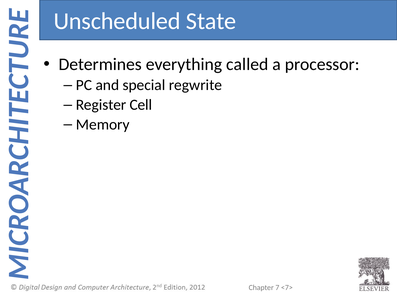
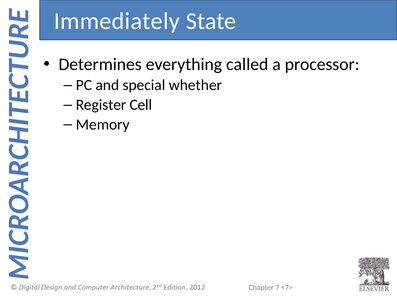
Unscheduled: Unscheduled -> Immediately
regwrite: regwrite -> whether
